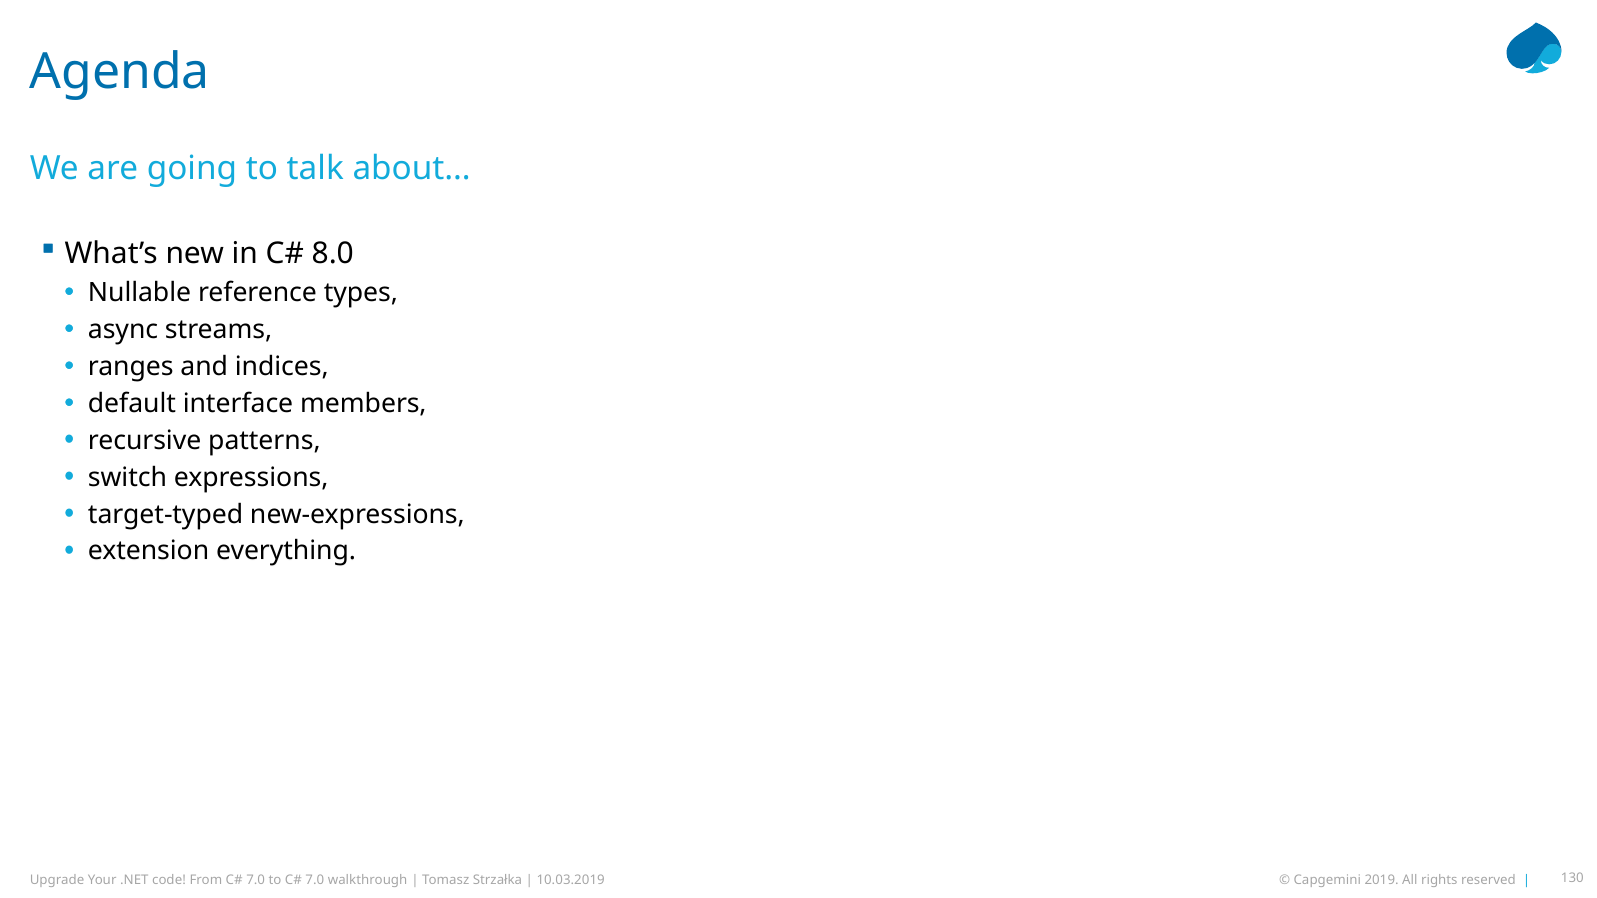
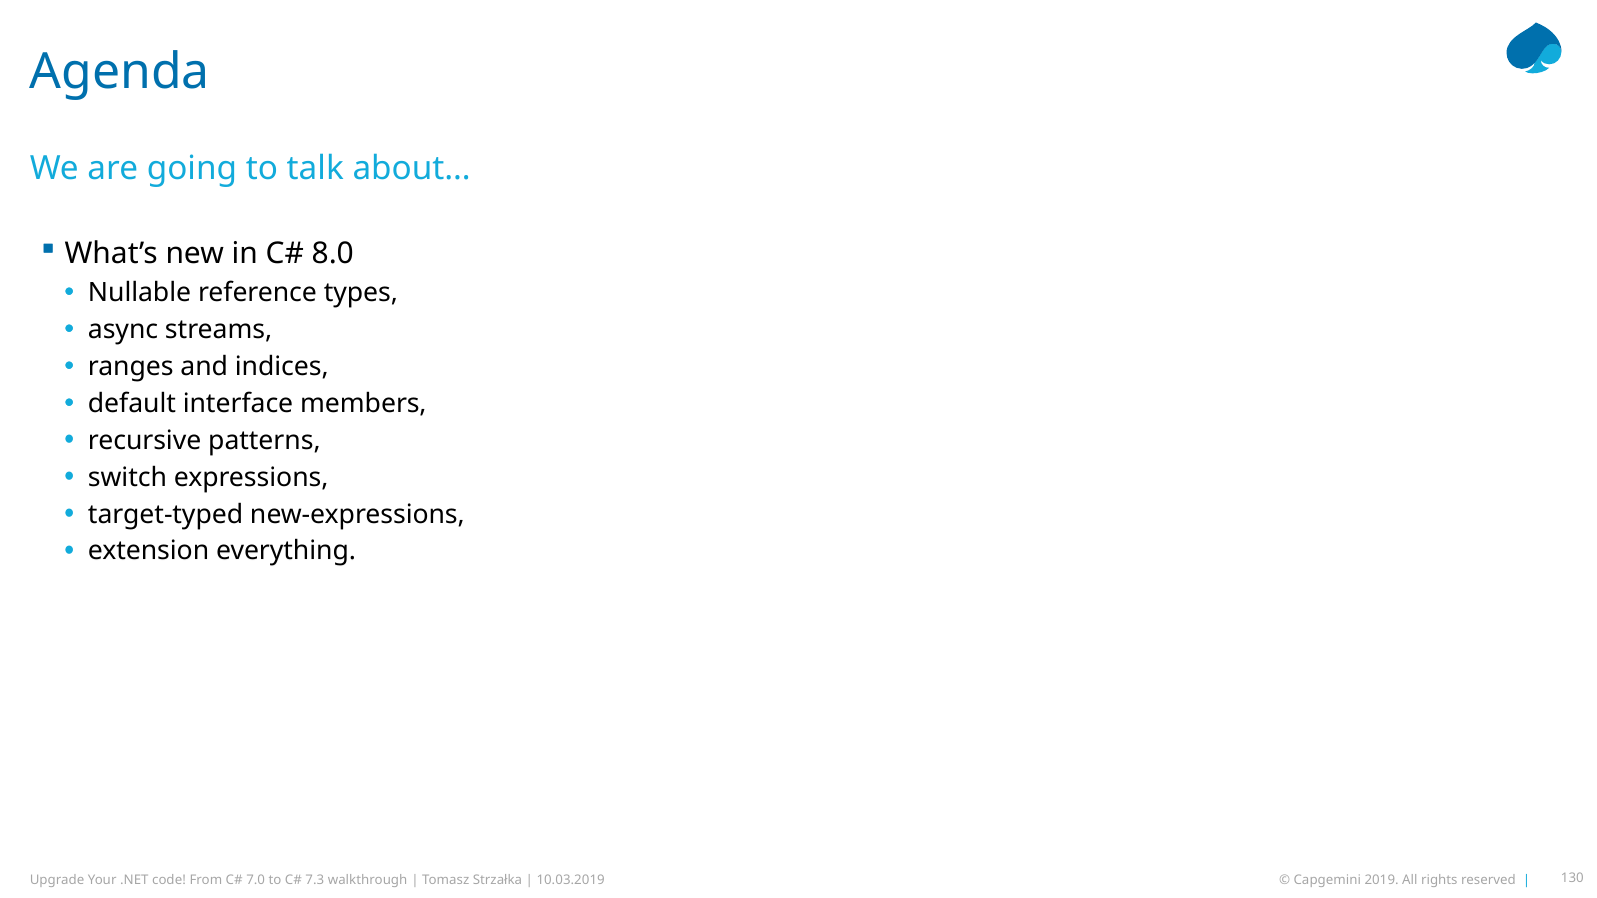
7.0 at (315, 880): 7.0 -> 7.3
